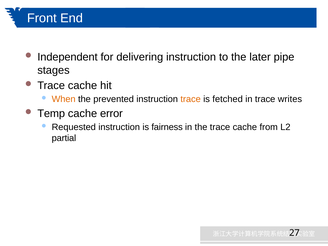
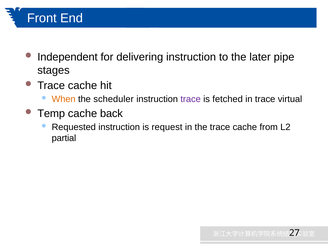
prevented: prevented -> scheduler
trace at (191, 99) colour: orange -> purple
writes: writes -> virtual
error: error -> back
fairness: fairness -> request
